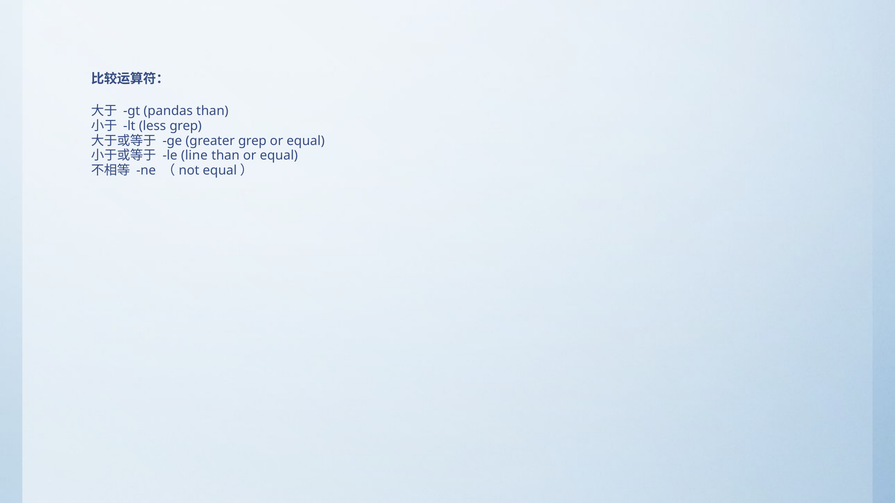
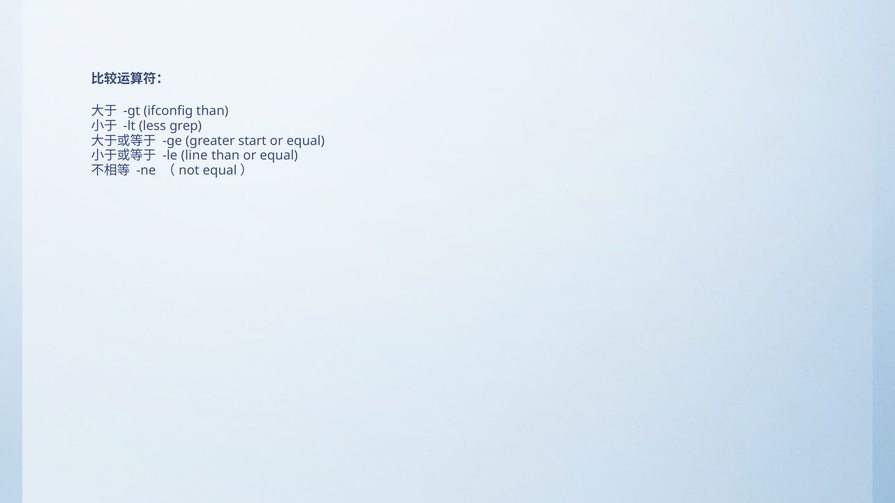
pandas: pandas -> ifconfig
greater grep: grep -> start
